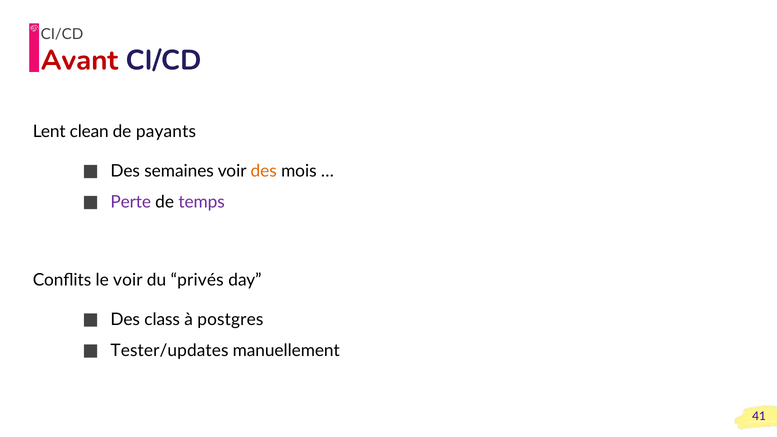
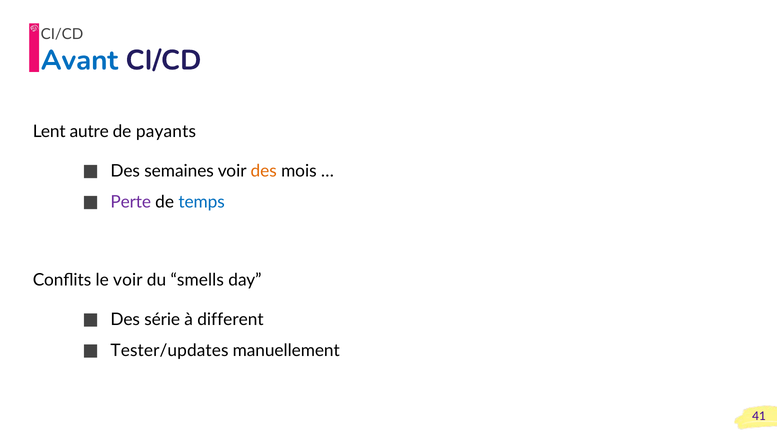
Avant colour: red -> blue
clean: clean -> autre
temps colour: purple -> blue
privés: privés -> smells
class: class -> série
postgres: postgres -> different
